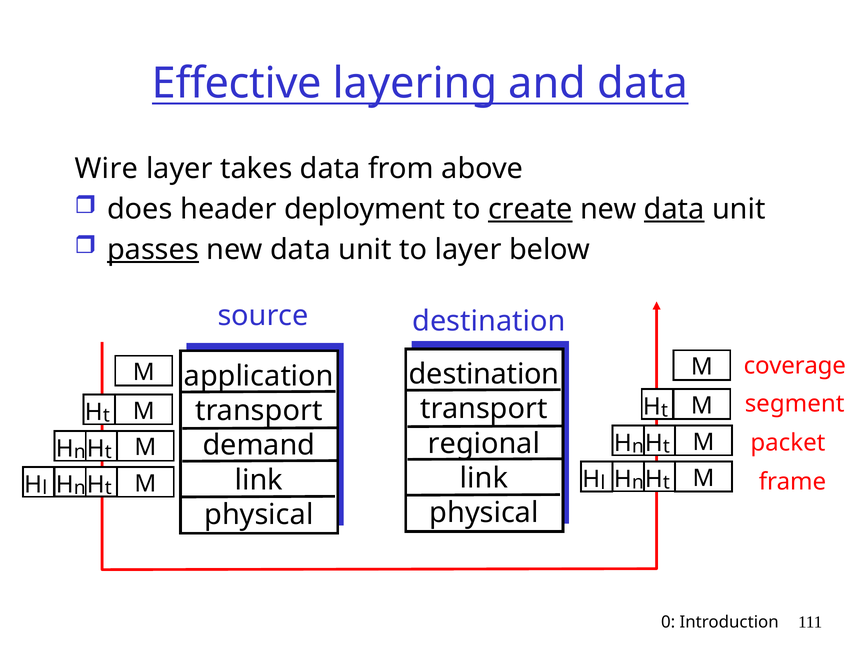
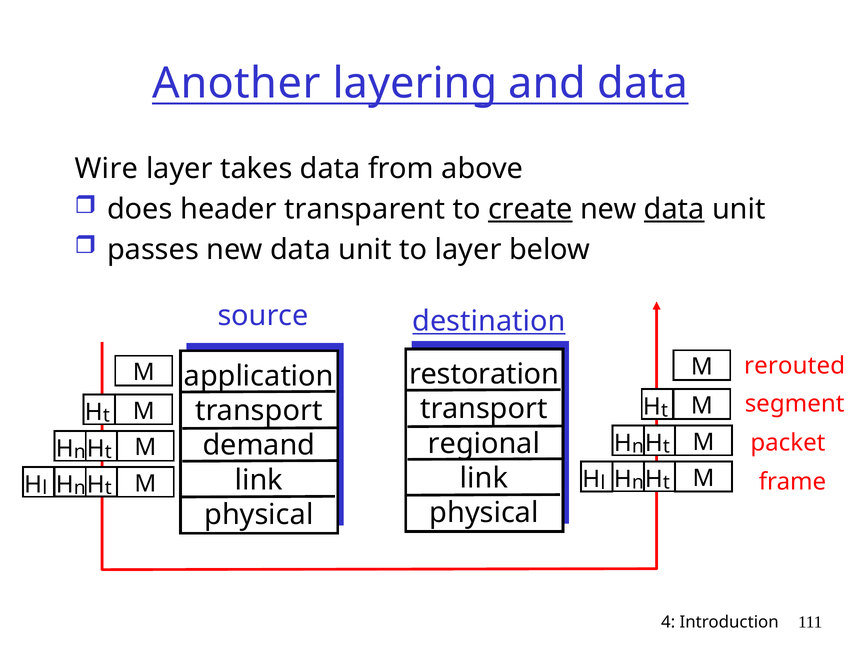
Effective: Effective -> Another
deployment: deployment -> transparent
passes underline: present -> none
destination at (489, 321) underline: none -> present
coverage: coverage -> rerouted
destination at (484, 374): destination -> restoration
0: 0 -> 4
